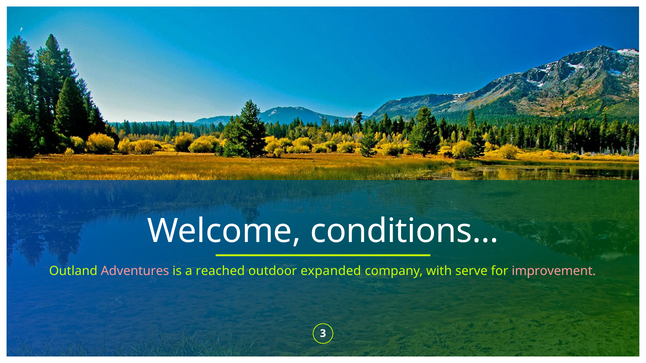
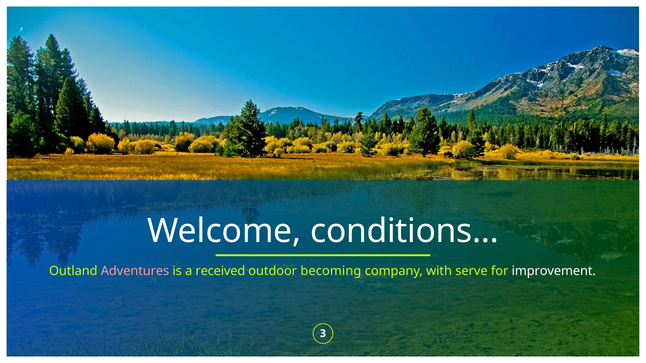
reached: reached -> received
expanded: expanded -> becoming
improvement colour: pink -> white
